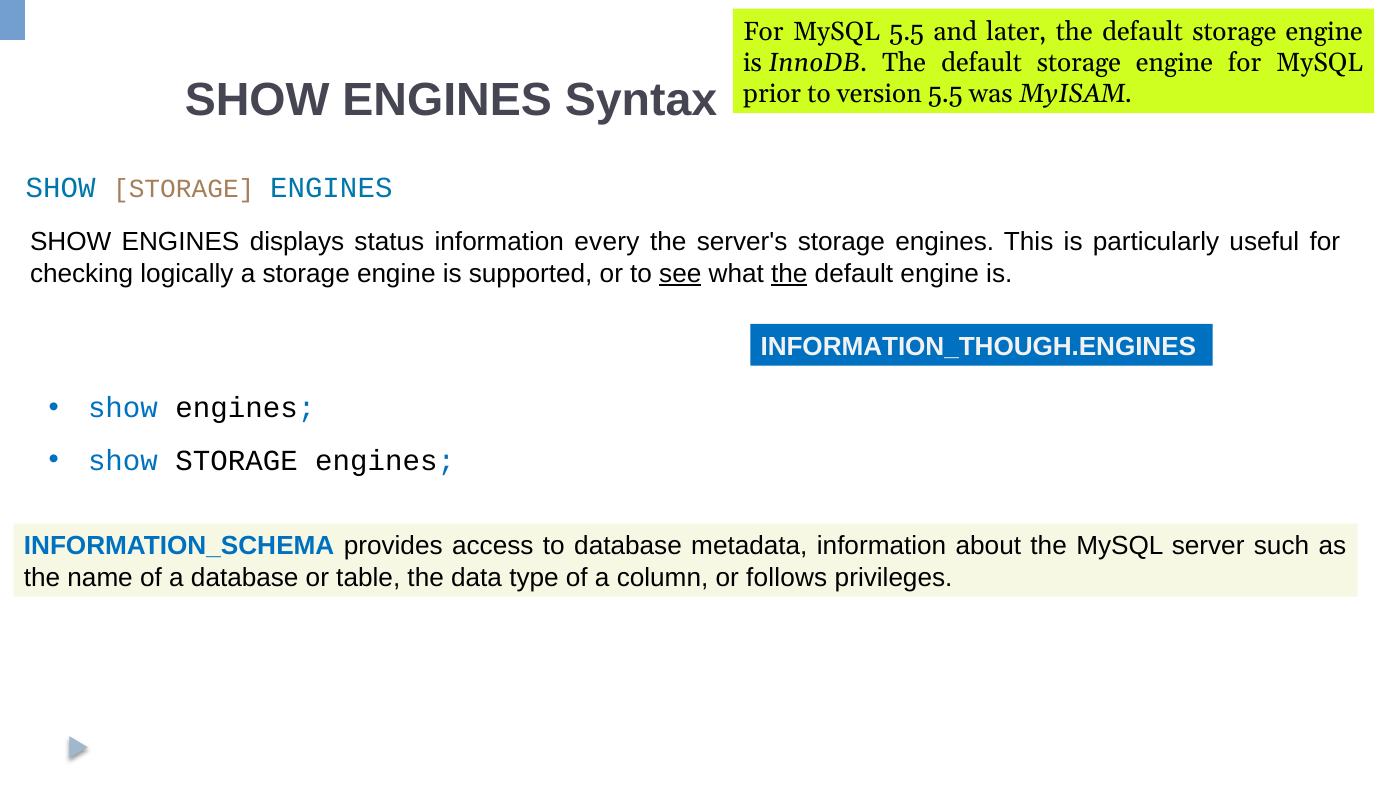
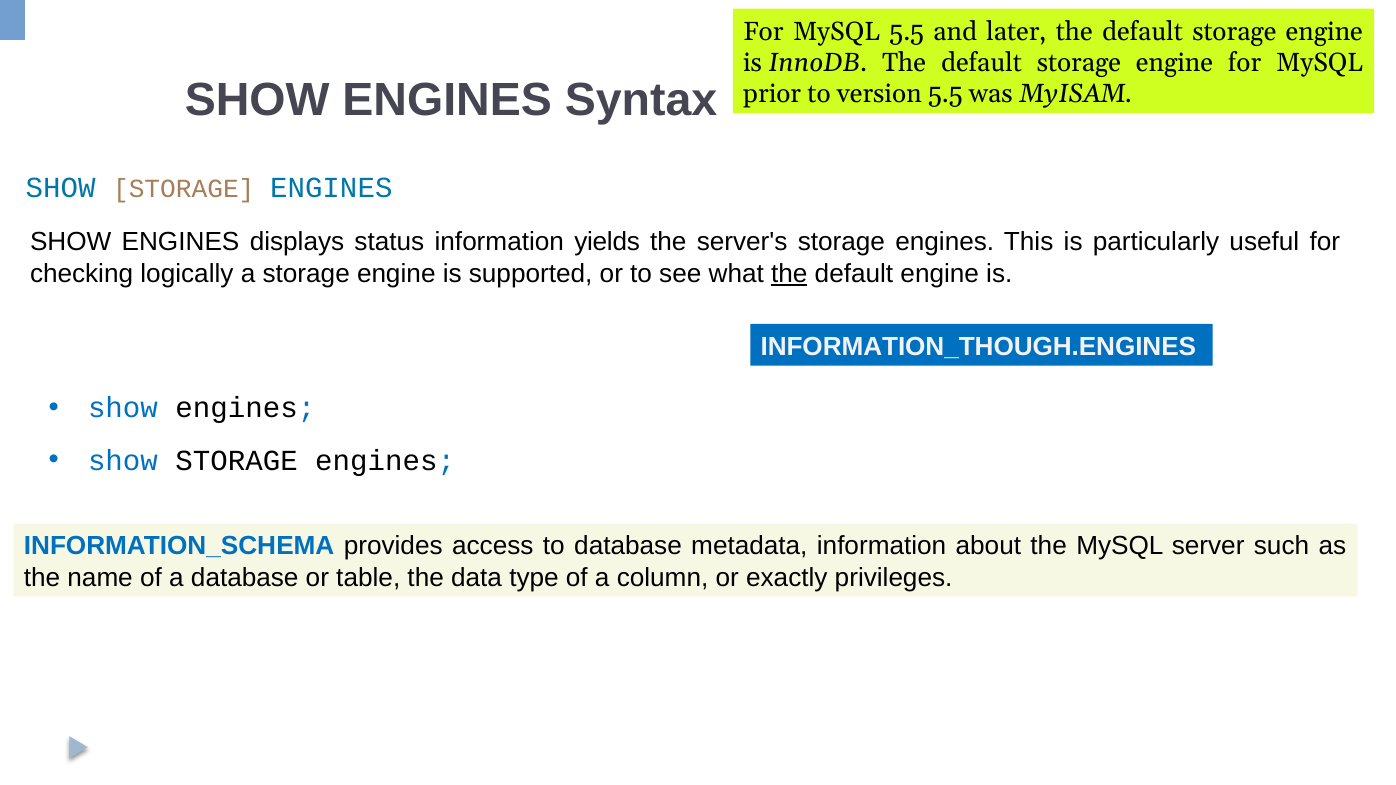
every: every -> yields
see underline: present -> none
follows: follows -> exactly
